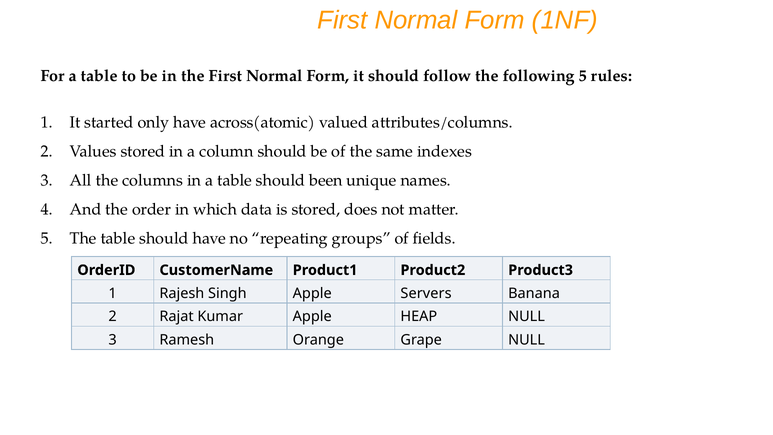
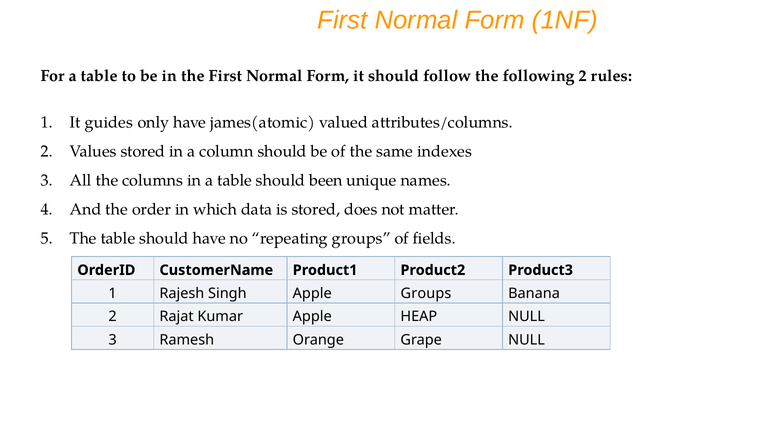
following 5: 5 -> 2
started: started -> guides
across(atomic: across(atomic -> james(atomic
Apple Servers: Servers -> Groups
